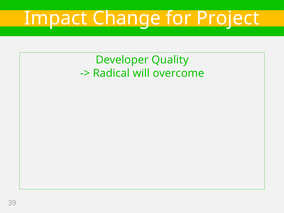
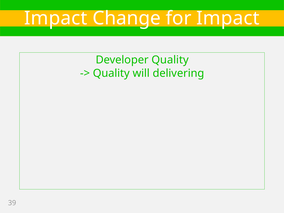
for Project: Project -> Impact
Radical at (111, 73): Radical -> Quality
overcome: overcome -> delivering
